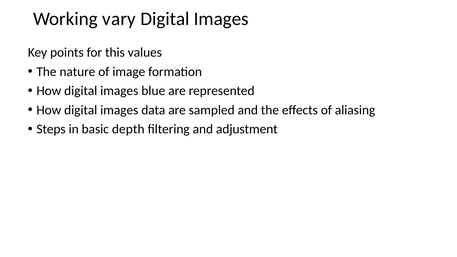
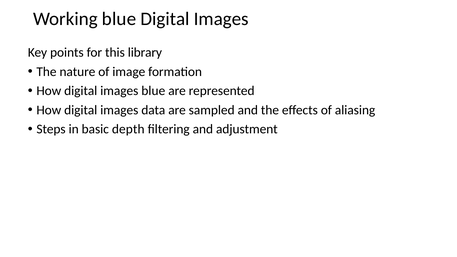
Working vary: vary -> blue
values: values -> library
